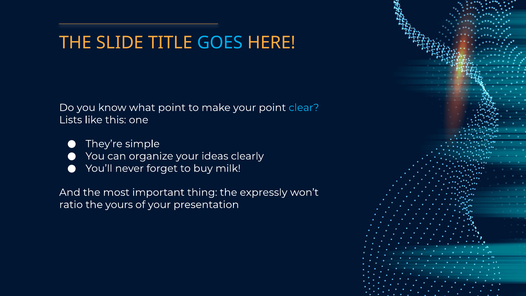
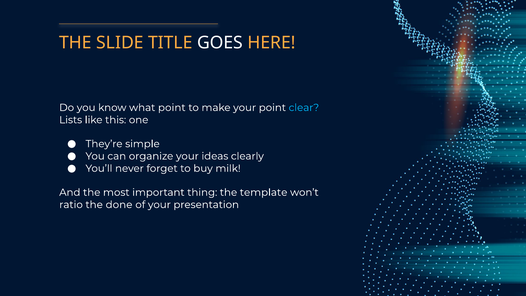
GOES colour: light blue -> white
expressly: expressly -> template
yours: yours -> done
